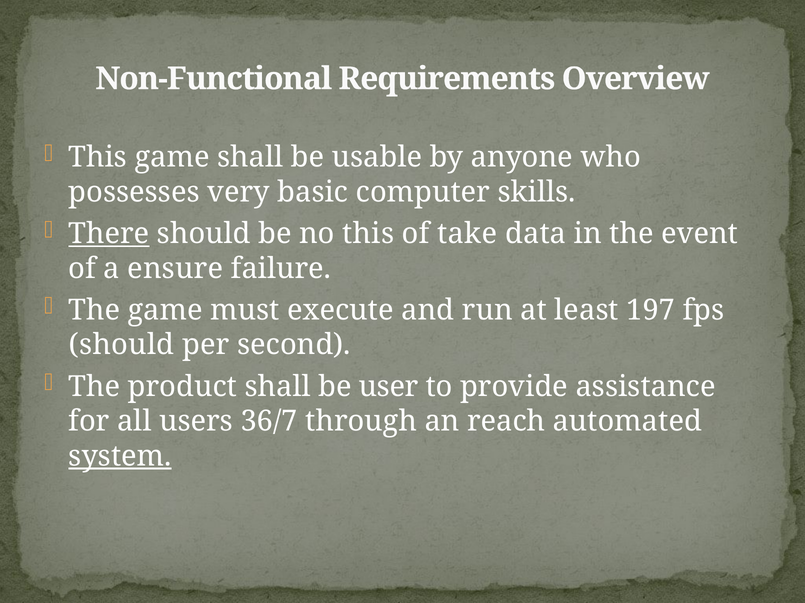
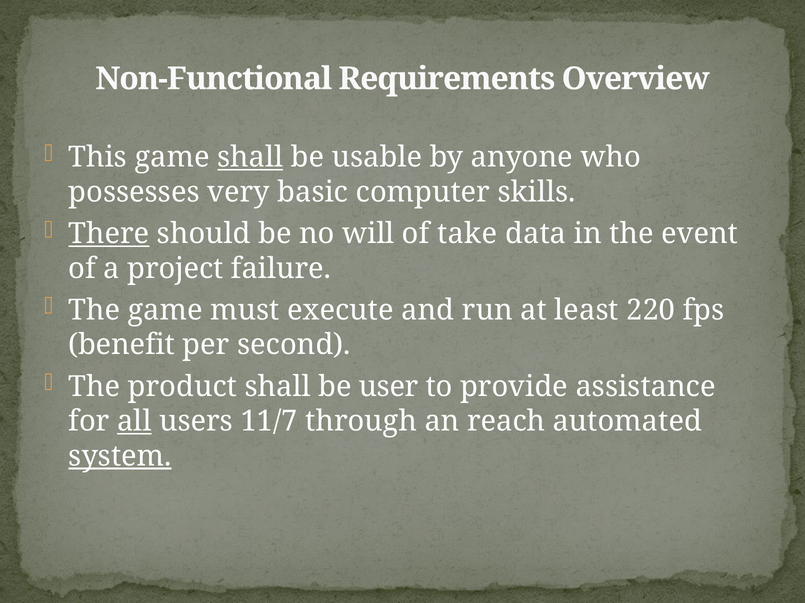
shall at (250, 158) underline: none -> present
no this: this -> will
ensure: ensure -> project
197: 197 -> 220
should at (121, 345): should -> benefit
all underline: none -> present
36/7: 36/7 -> 11/7
